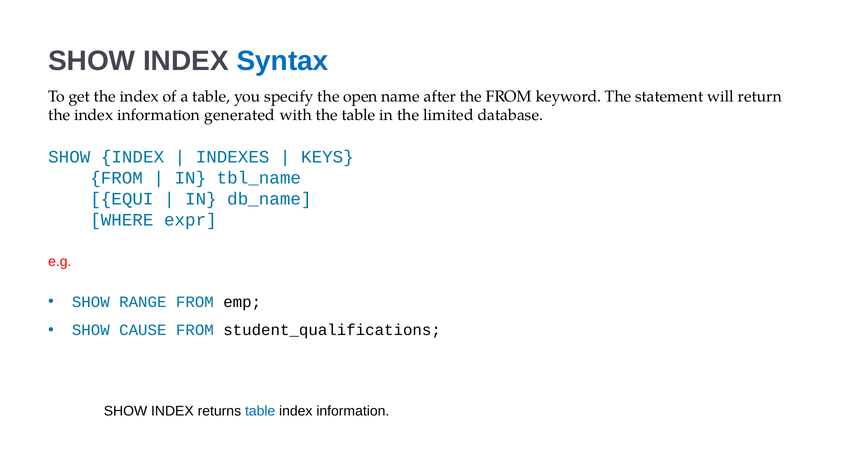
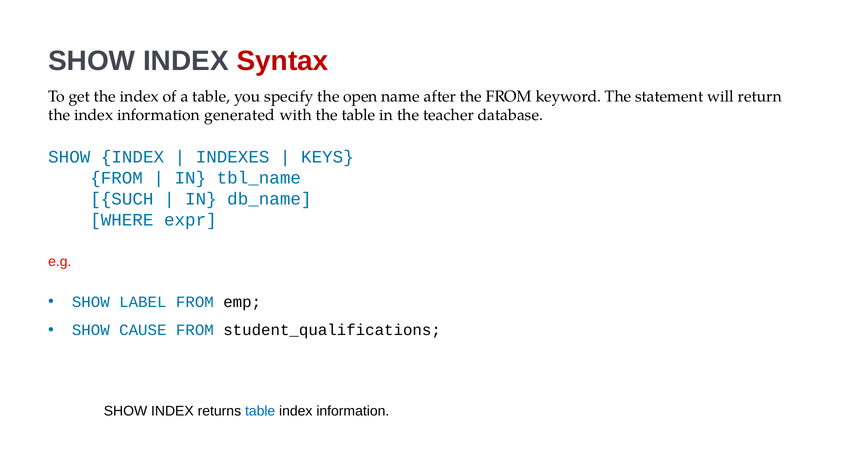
Syntax colour: blue -> red
limited: limited -> teacher
EQUI: EQUI -> SUCH
RANGE: RANGE -> LABEL
